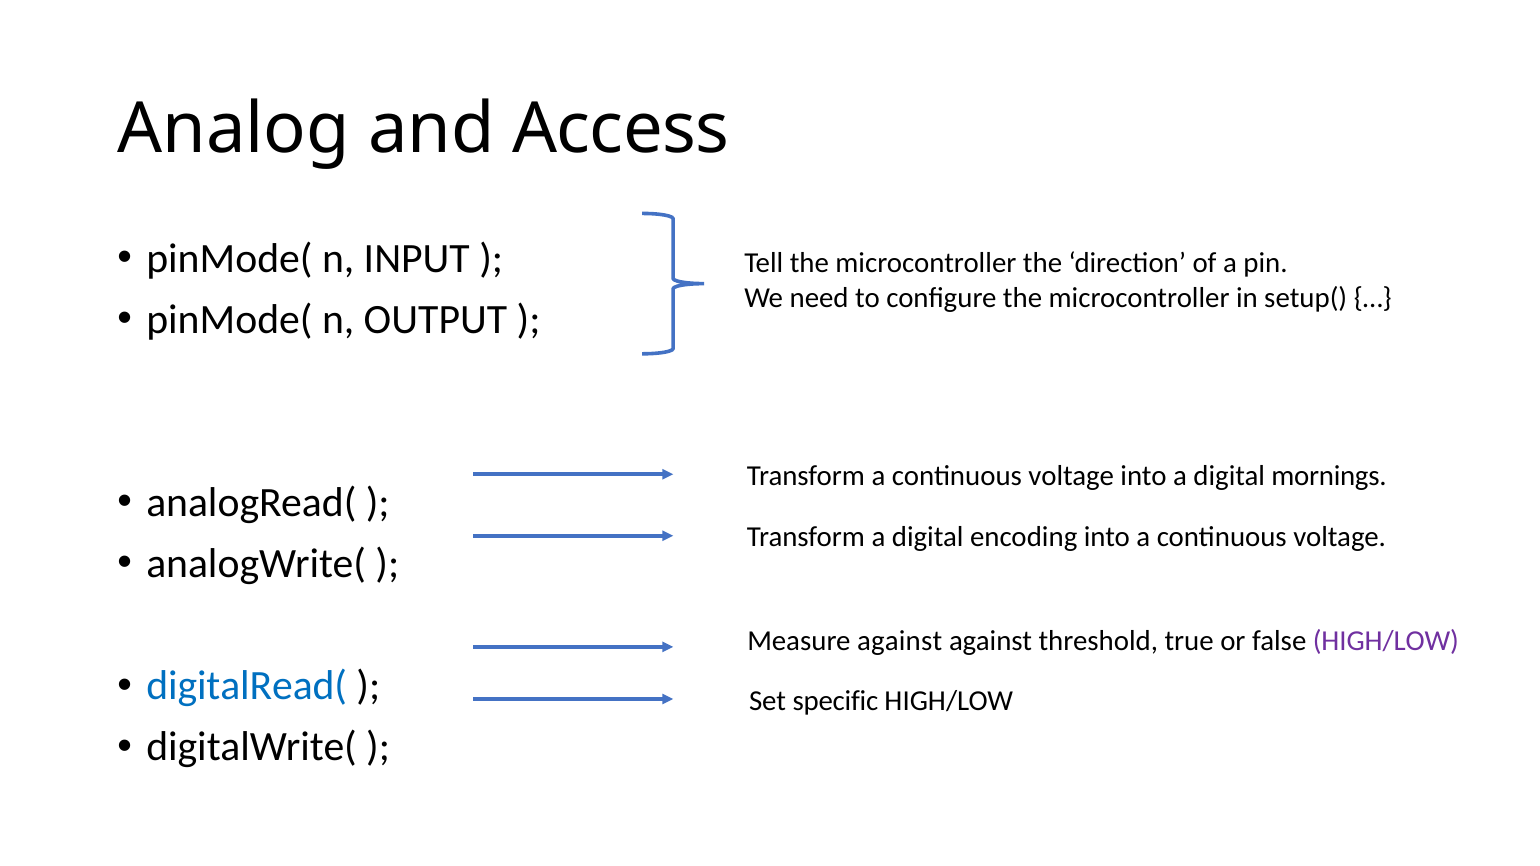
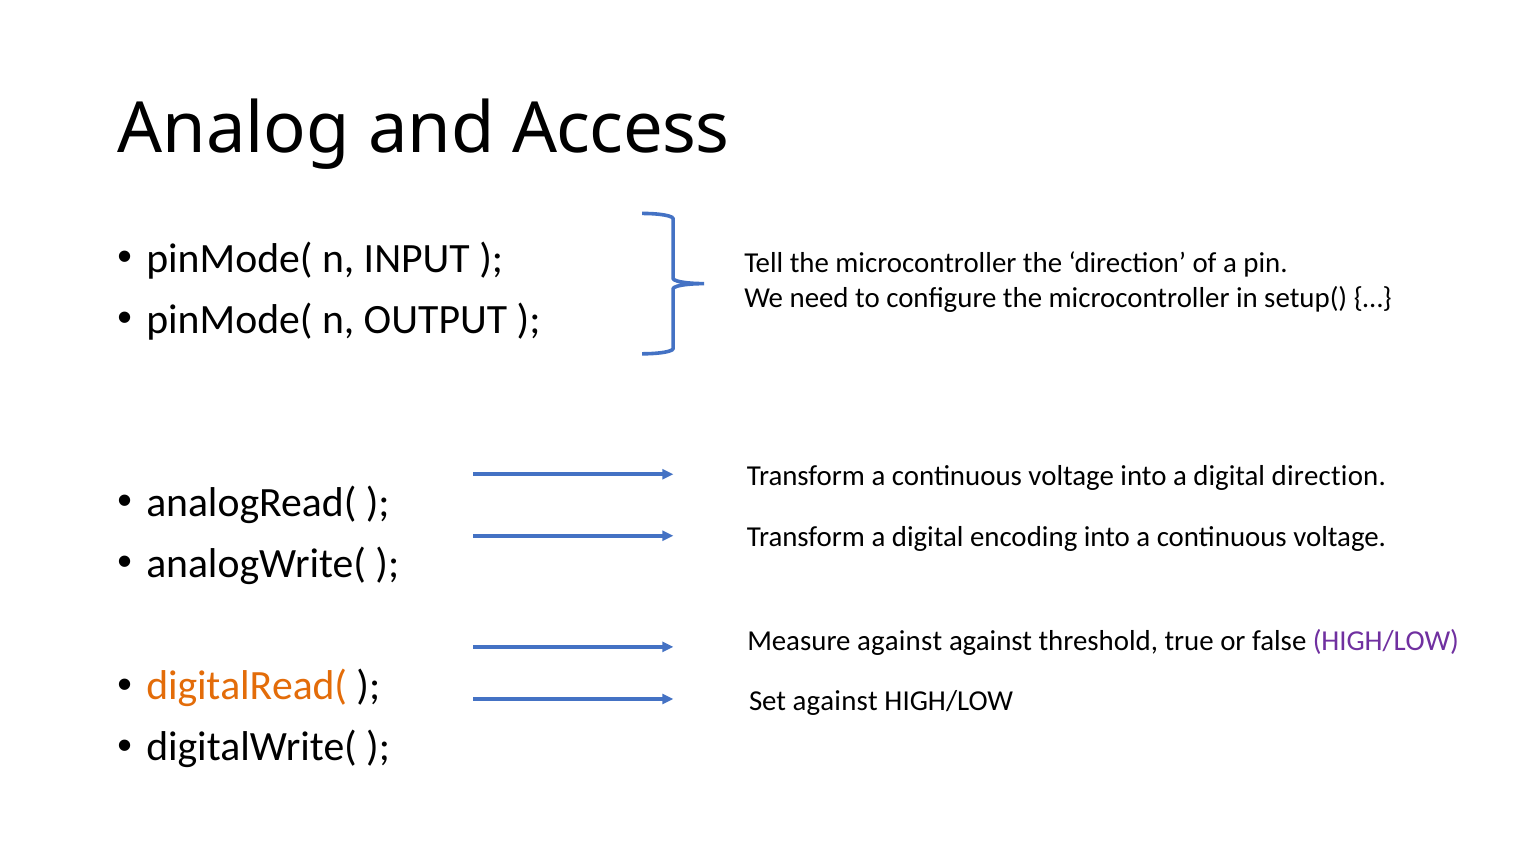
digital mornings: mornings -> direction
digitalRead( colour: blue -> orange
Set specific: specific -> against
